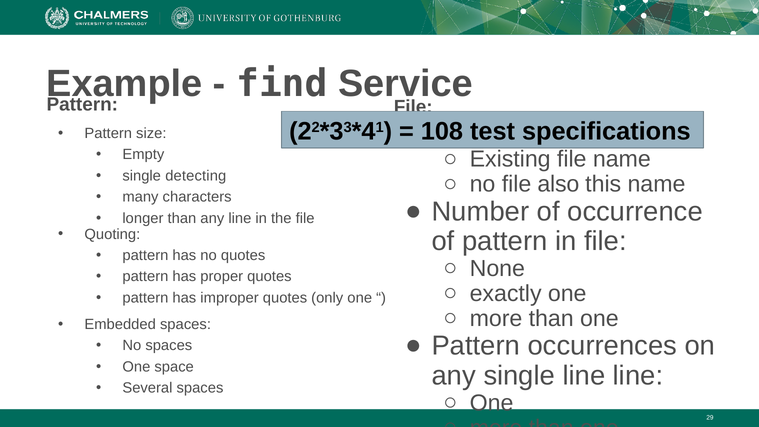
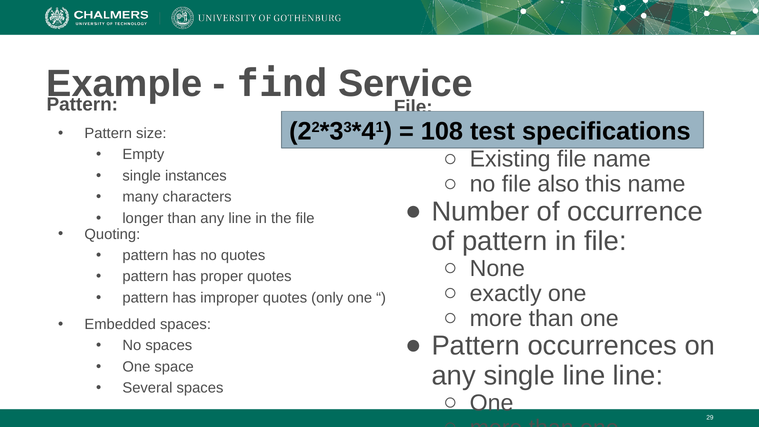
detecting: detecting -> instances
